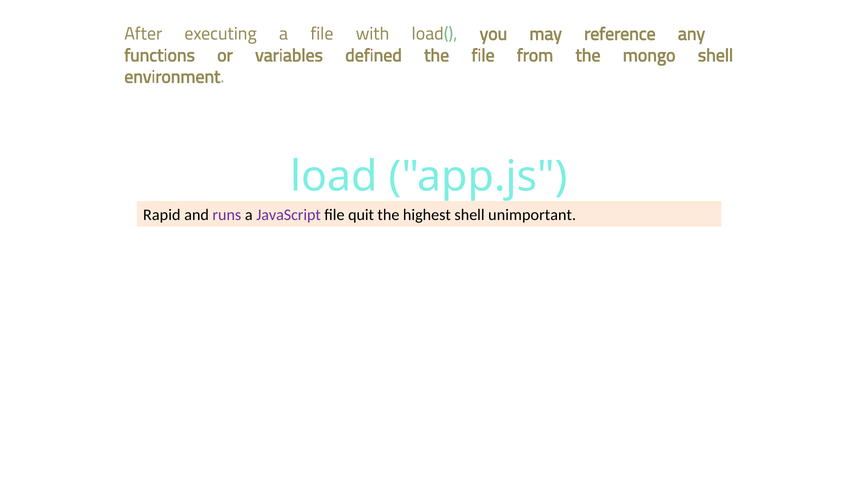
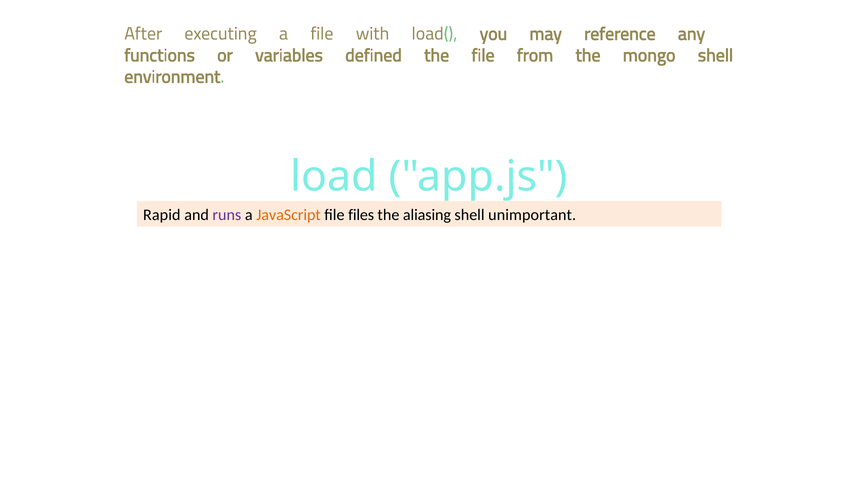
JavaScript colour: purple -> orange
quit: quit -> files
highest: highest -> aliasing
